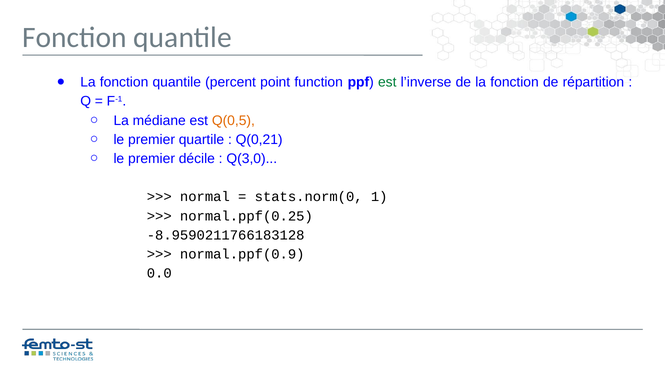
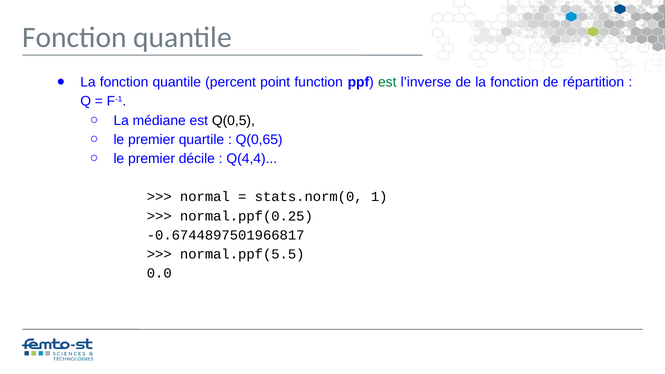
Q(0,5 colour: orange -> black
Q(0,21: Q(0,21 -> Q(0,65
Q(3,0: Q(3,0 -> Q(4,4
-8.9590211766183128: -8.9590211766183128 -> -0.6744897501966817
normal.ppf(0.9: normal.ppf(0.9 -> normal.ppf(5.5
